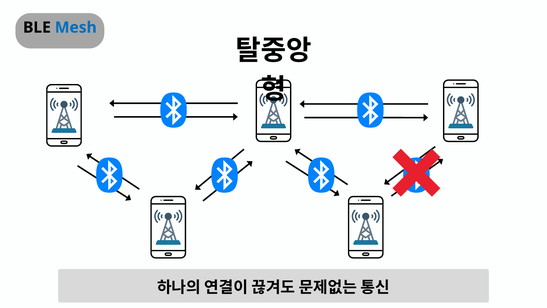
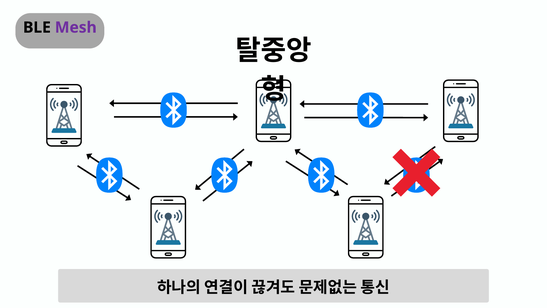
Mesh colour: blue -> purple
